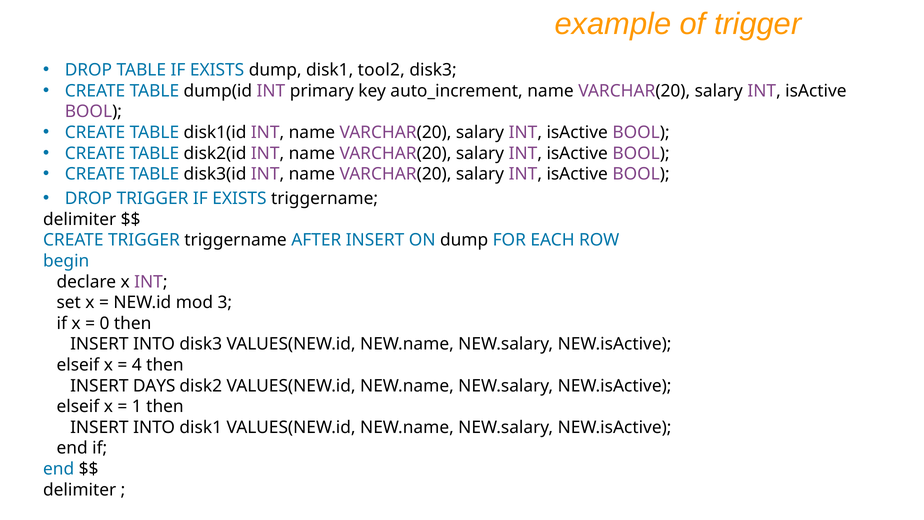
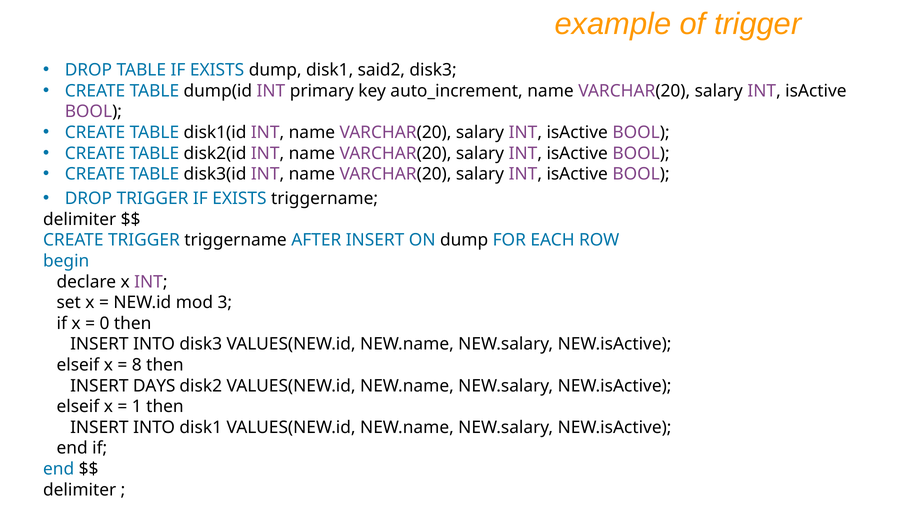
tool2: tool2 -> said2
4: 4 -> 8
